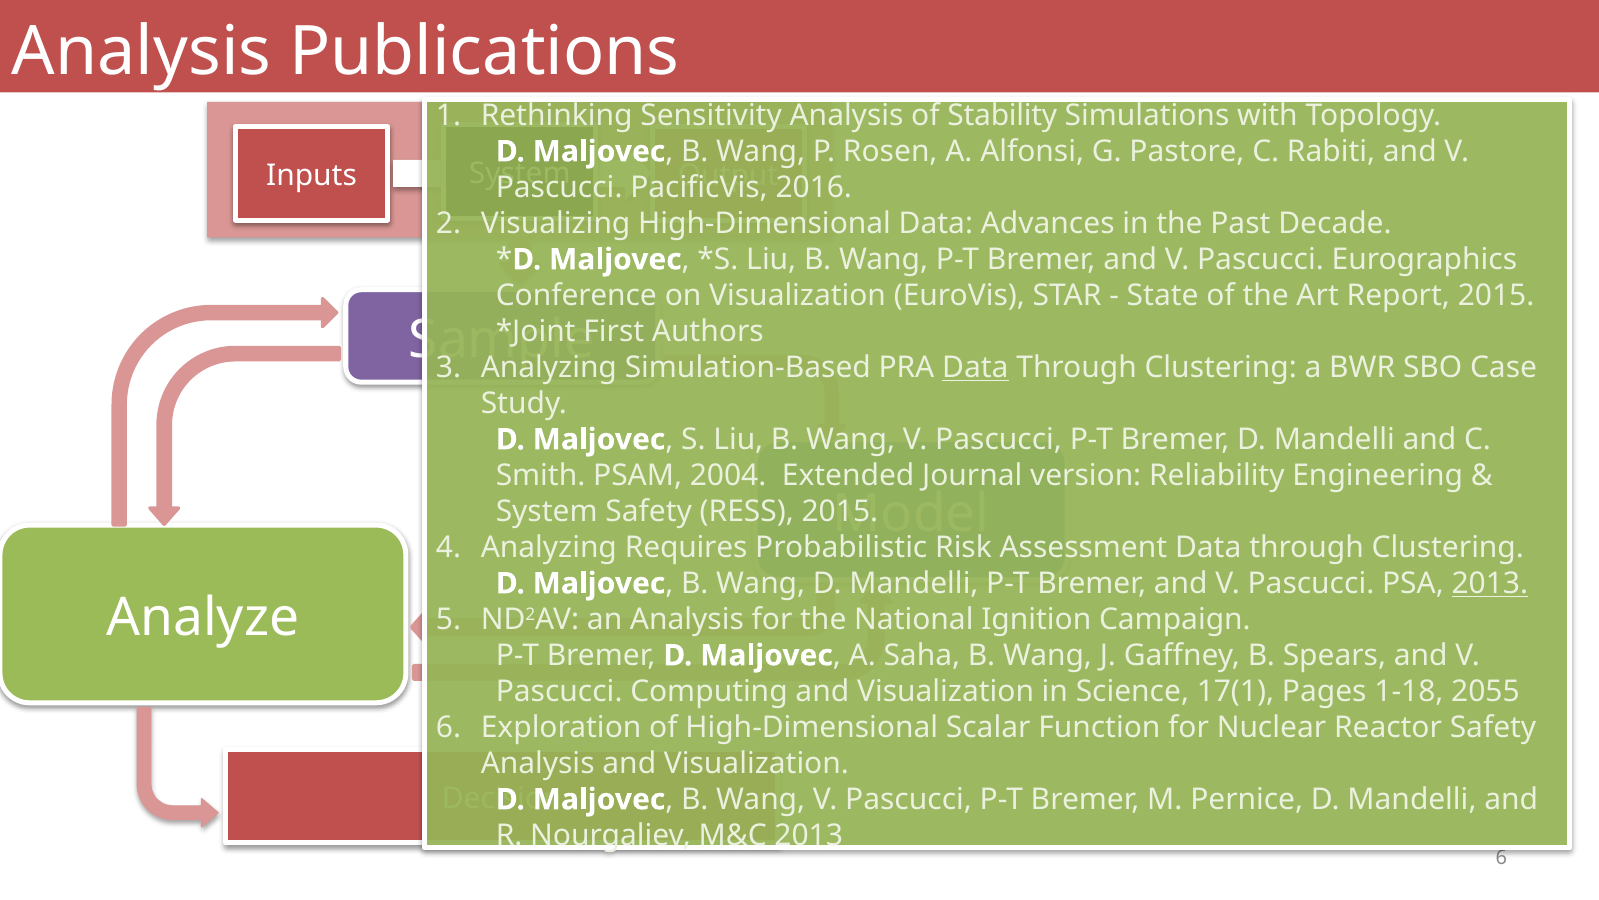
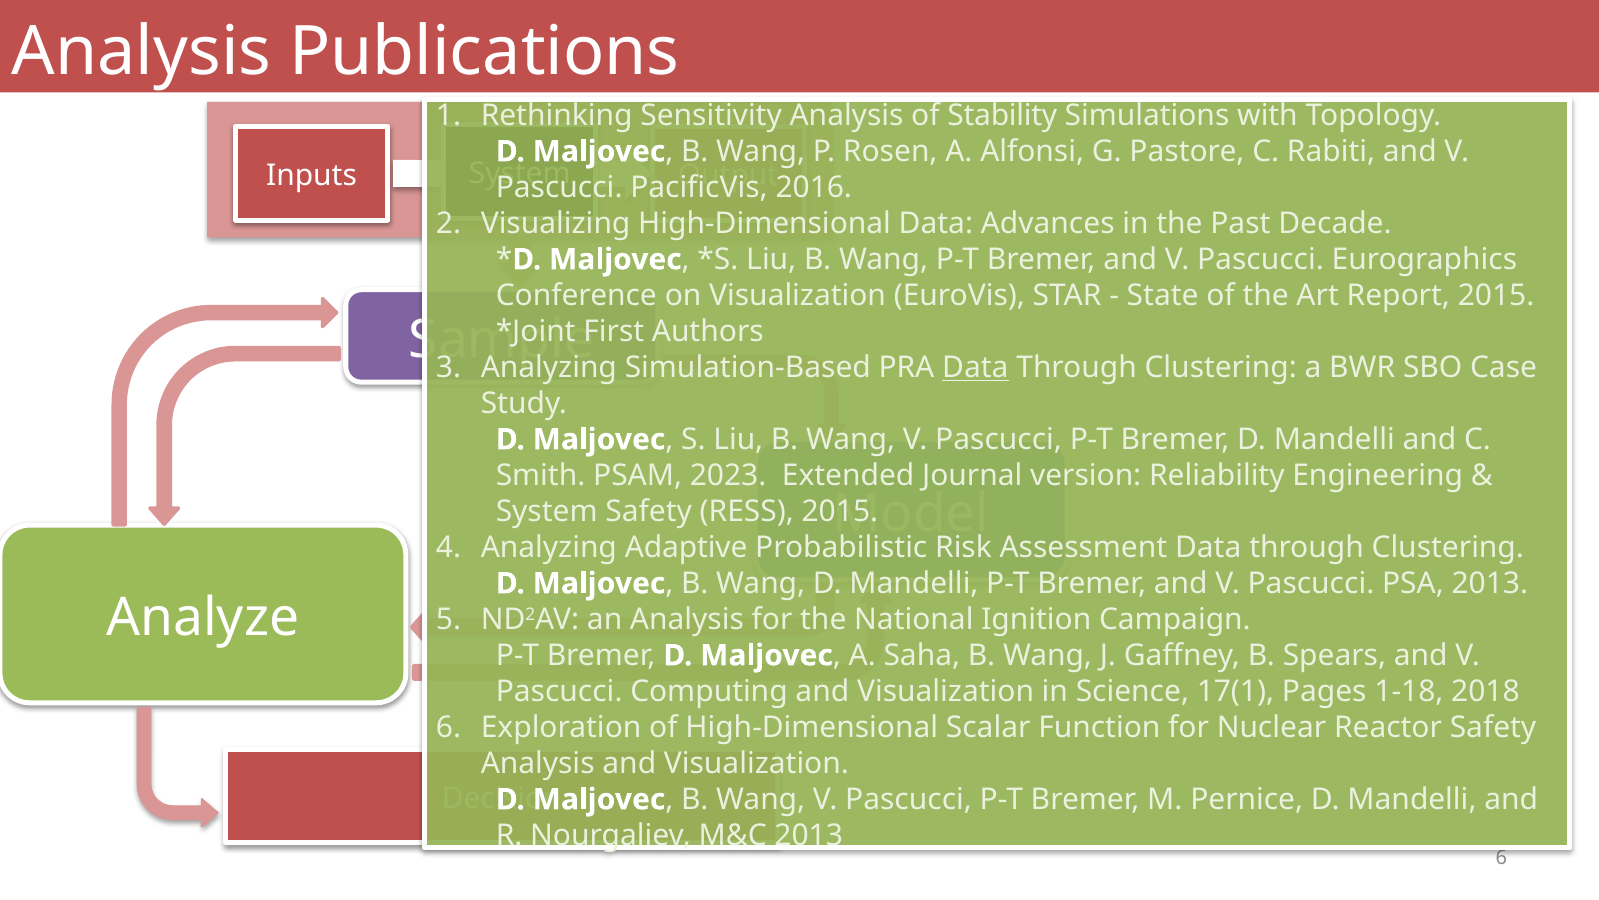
2004: 2004 -> 2023
Requires: Requires -> Adaptive
2013 at (1490, 583) underline: present -> none
2055: 2055 -> 2018
